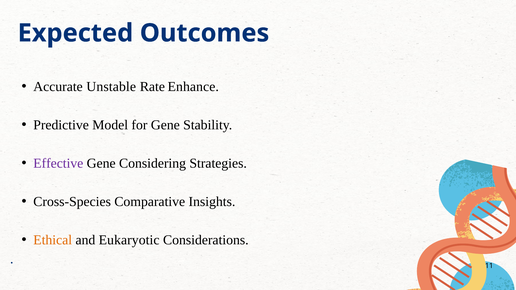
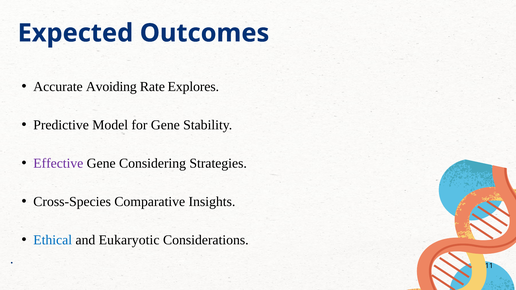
Unstable: Unstable -> Avoiding
Enhance: Enhance -> Explores
Ethical colour: orange -> blue
